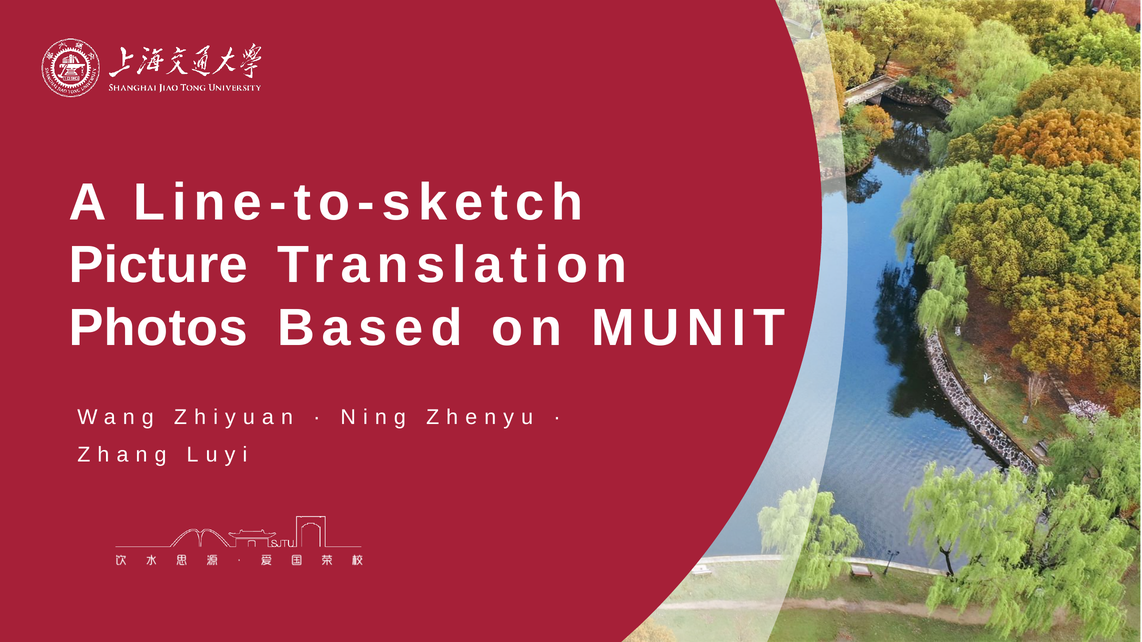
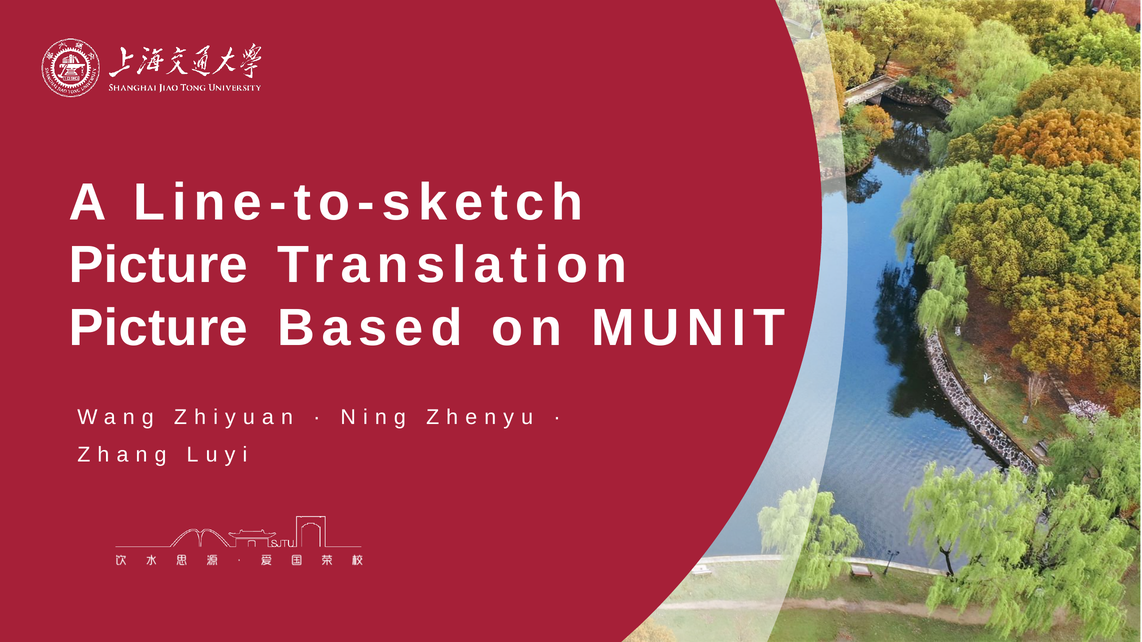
Photos at (158, 328): Photos -> Picture
